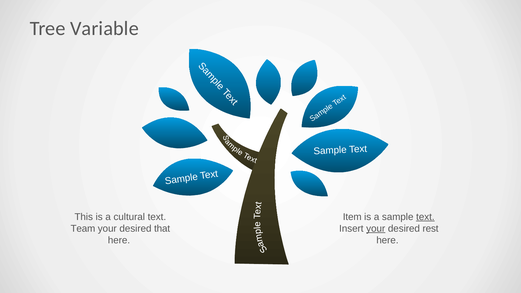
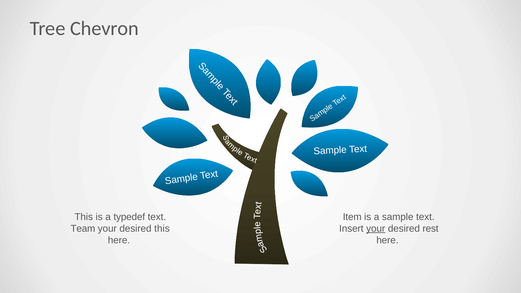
Variable: Variable -> Chevron
cultural: cultural -> typedef
text at (425, 217) underline: present -> none
desired that: that -> this
